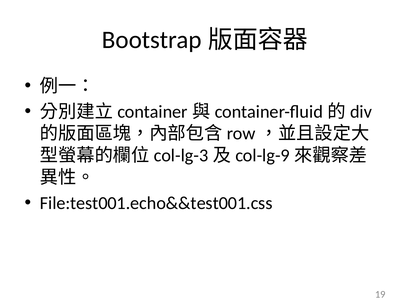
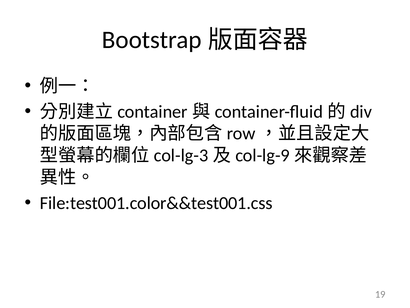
File:test001.echo&&test001.css: File:test001.echo&&test001.css -> File:test001.color&&test001.css
